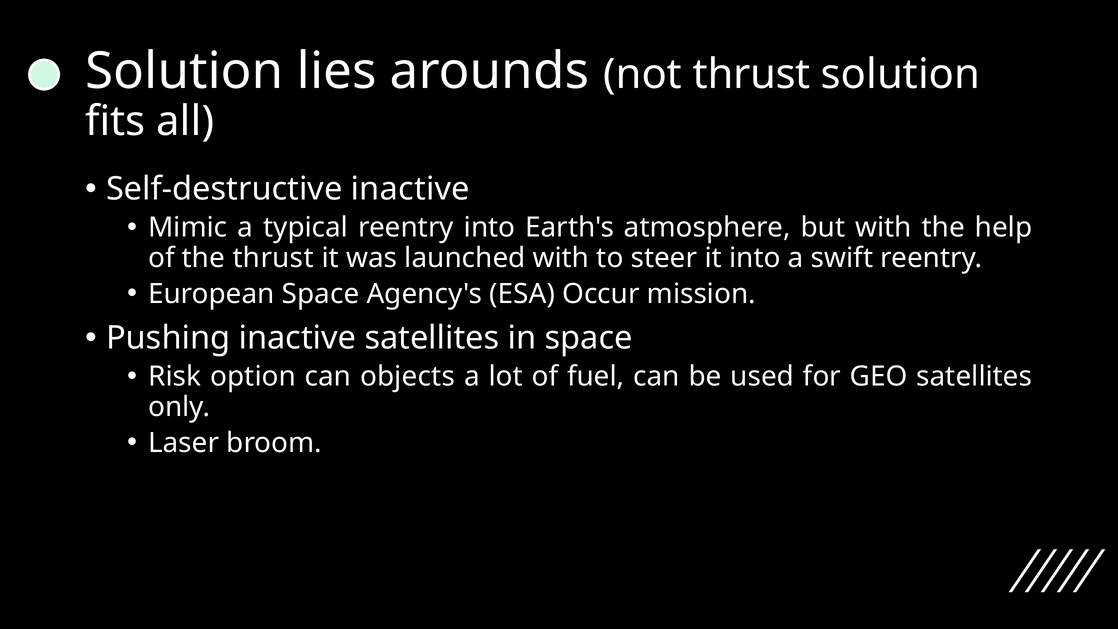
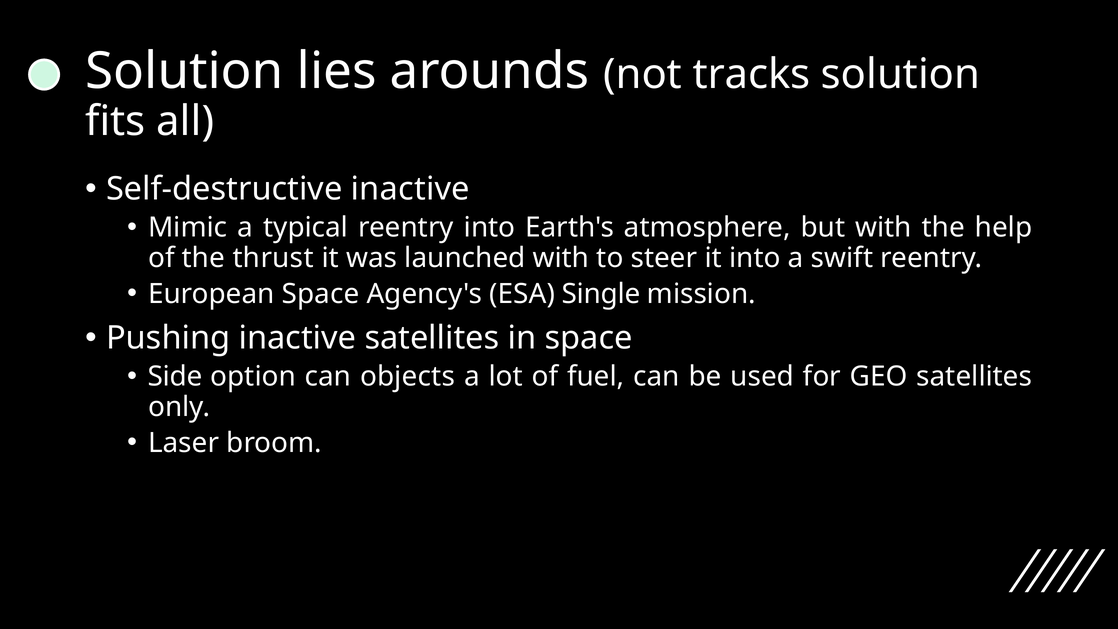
not thrust: thrust -> tracks
Occur: Occur -> Single
Risk: Risk -> Side
